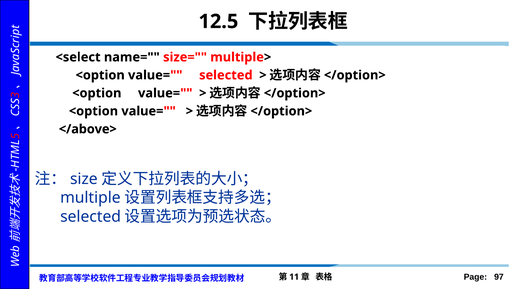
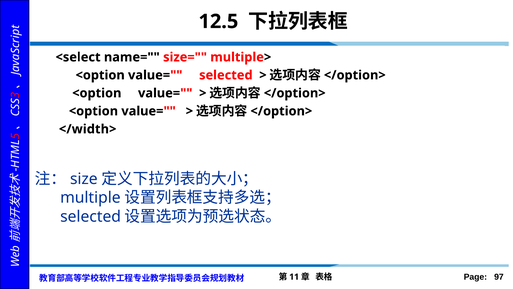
</above>: </above> -> </width>
